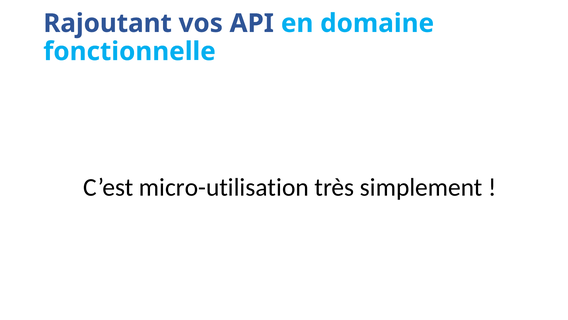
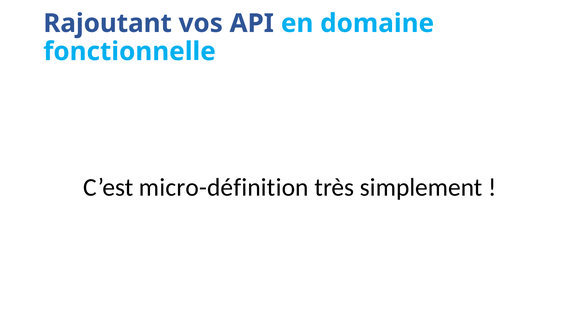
micro-utilisation: micro-utilisation -> micro-définition
